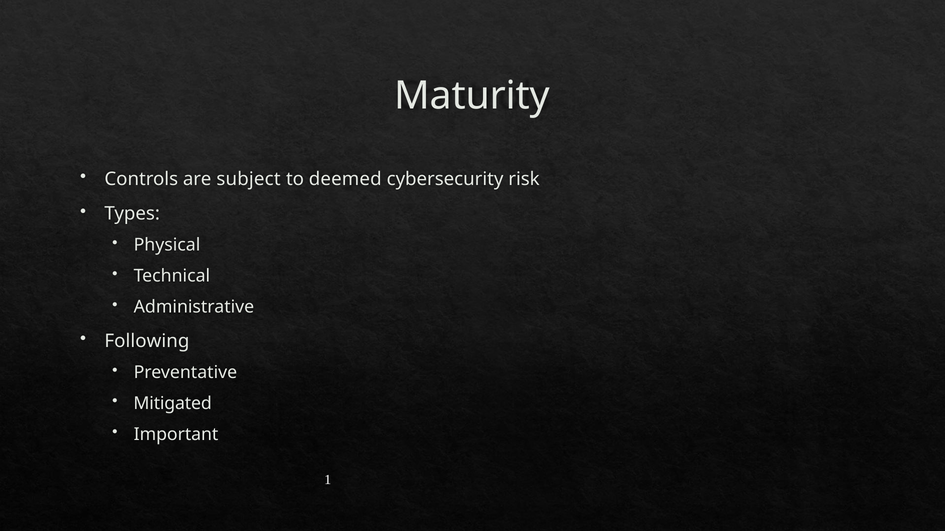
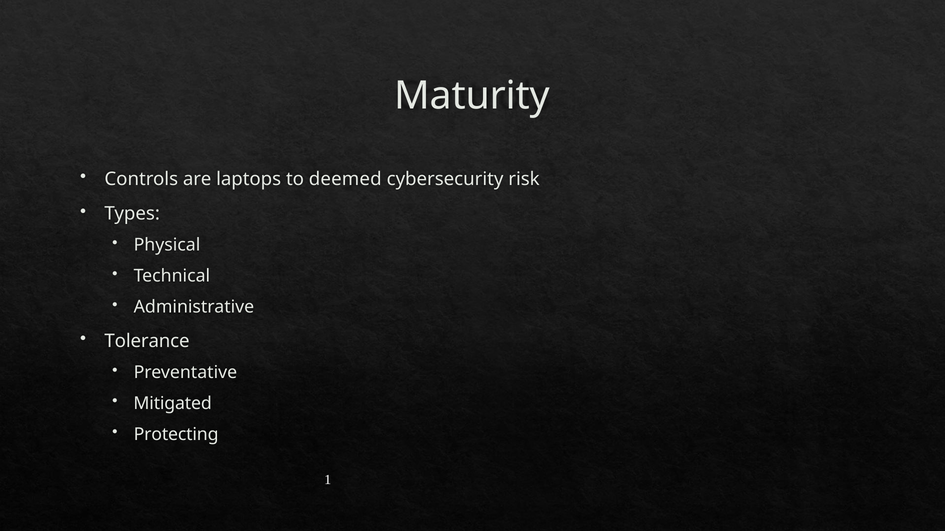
subject: subject -> laptops
Following: Following -> Tolerance
Important: Important -> Protecting
